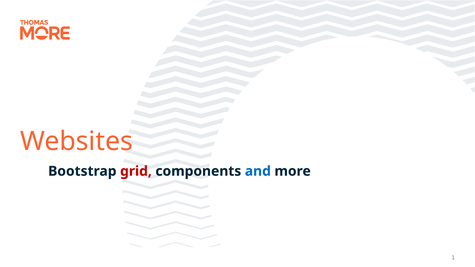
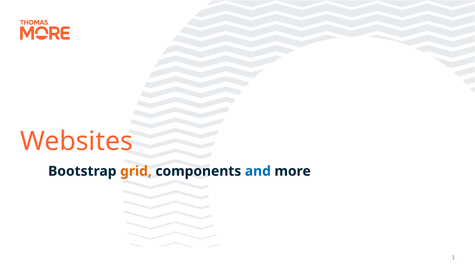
grid colour: red -> orange
